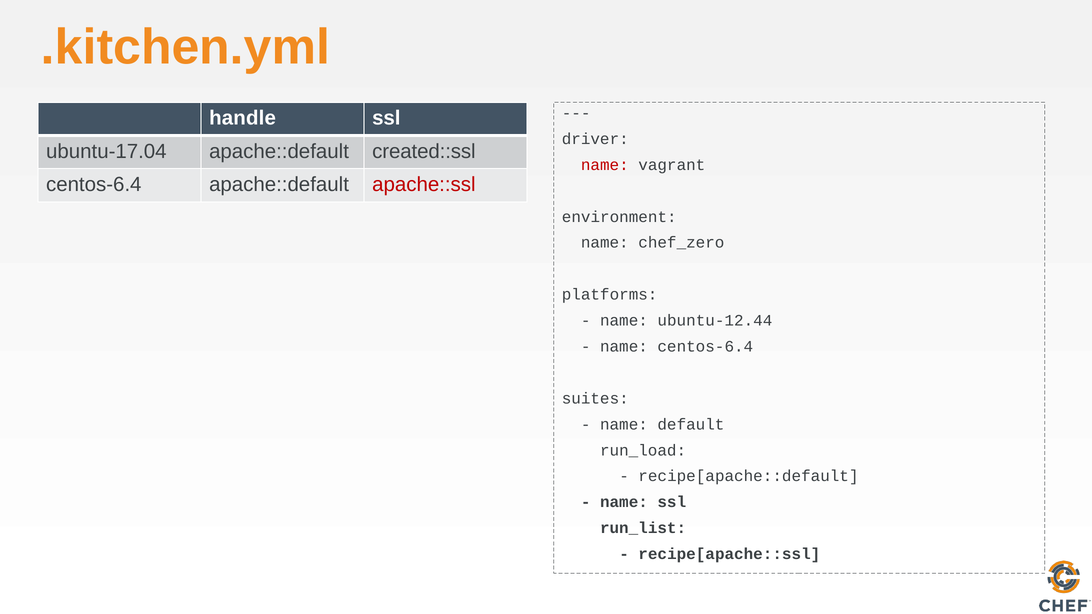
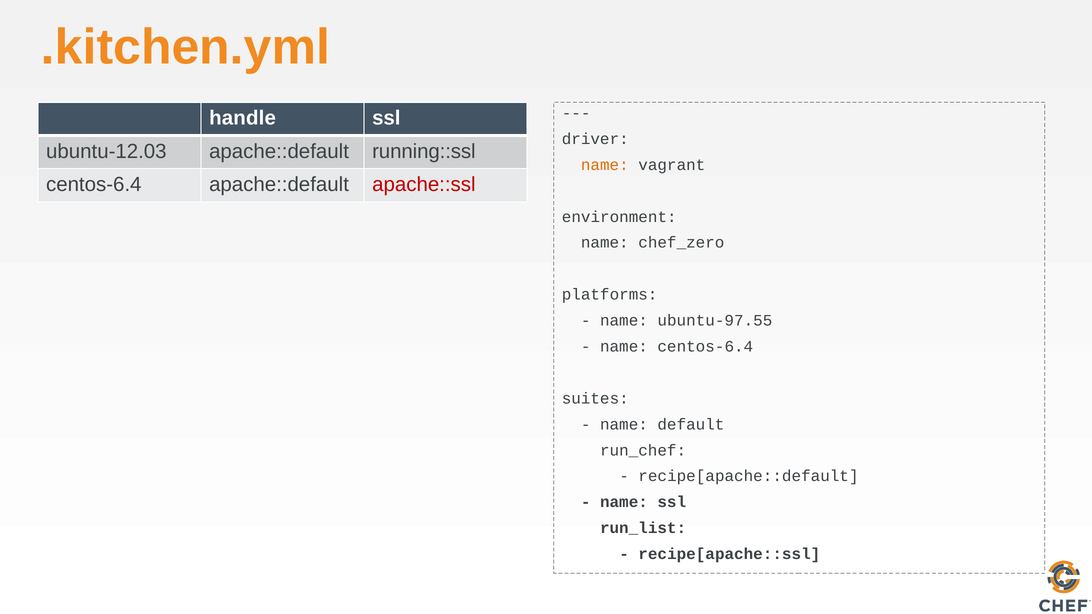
ubuntu-17.04: ubuntu-17.04 -> ubuntu-12.03
created::ssl: created::ssl -> running::ssl
name at (605, 165) colour: red -> orange
ubuntu-12.44: ubuntu-12.44 -> ubuntu-97.55
run_load: run_load -> run_chef
